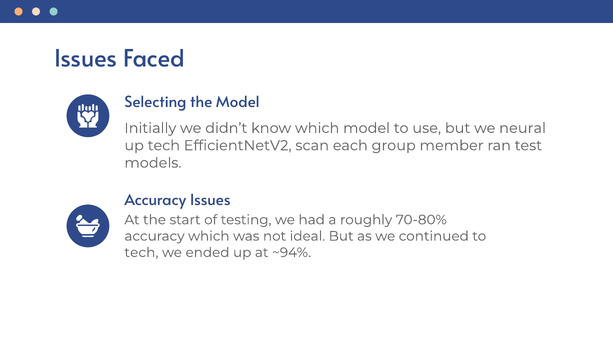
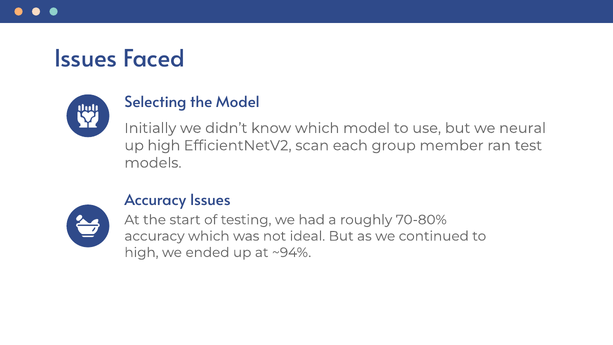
up tech: tech -> high
tech at (141, 252): tech -> high
